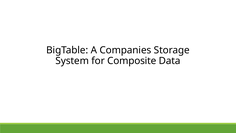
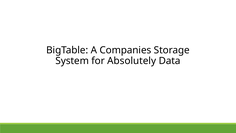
Composite: Composite -> Absolutely
